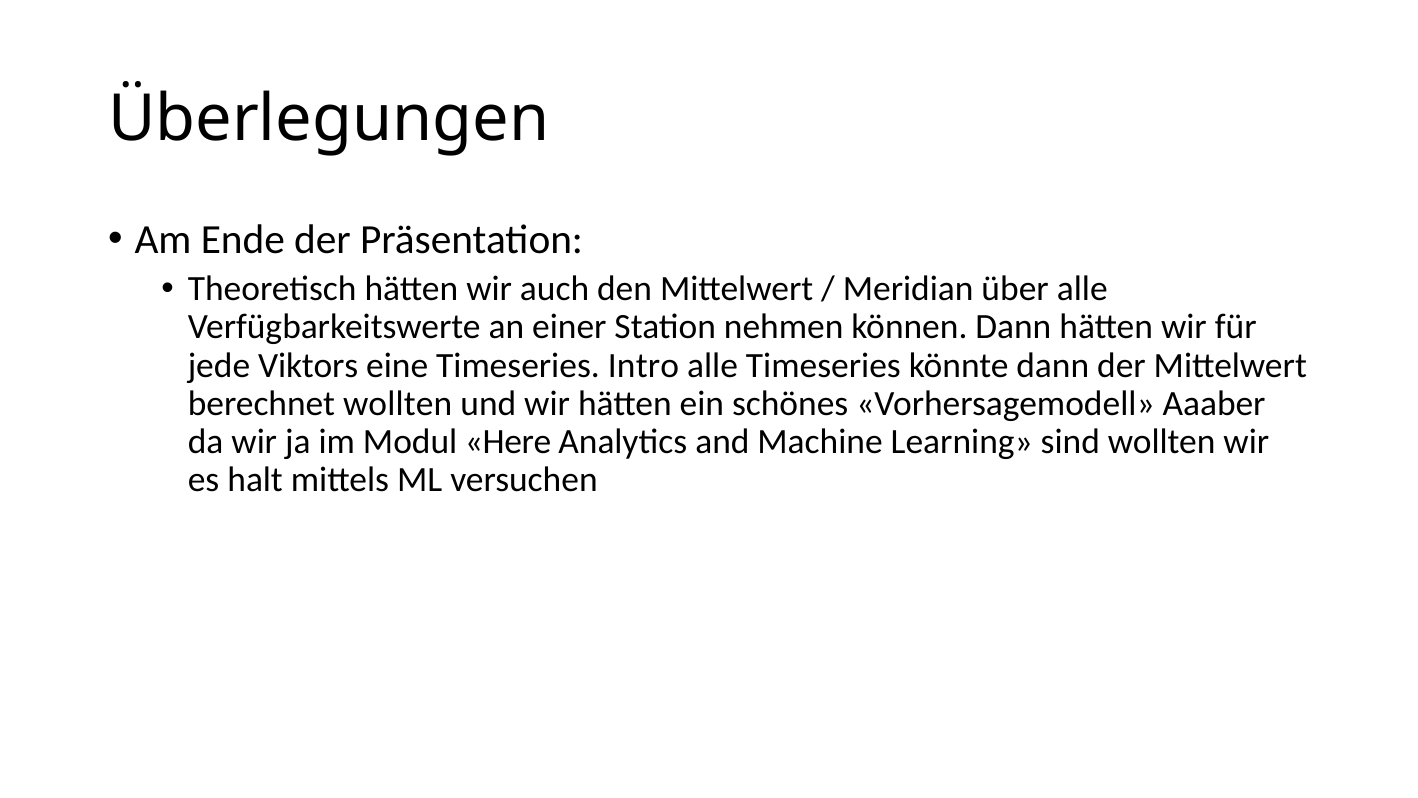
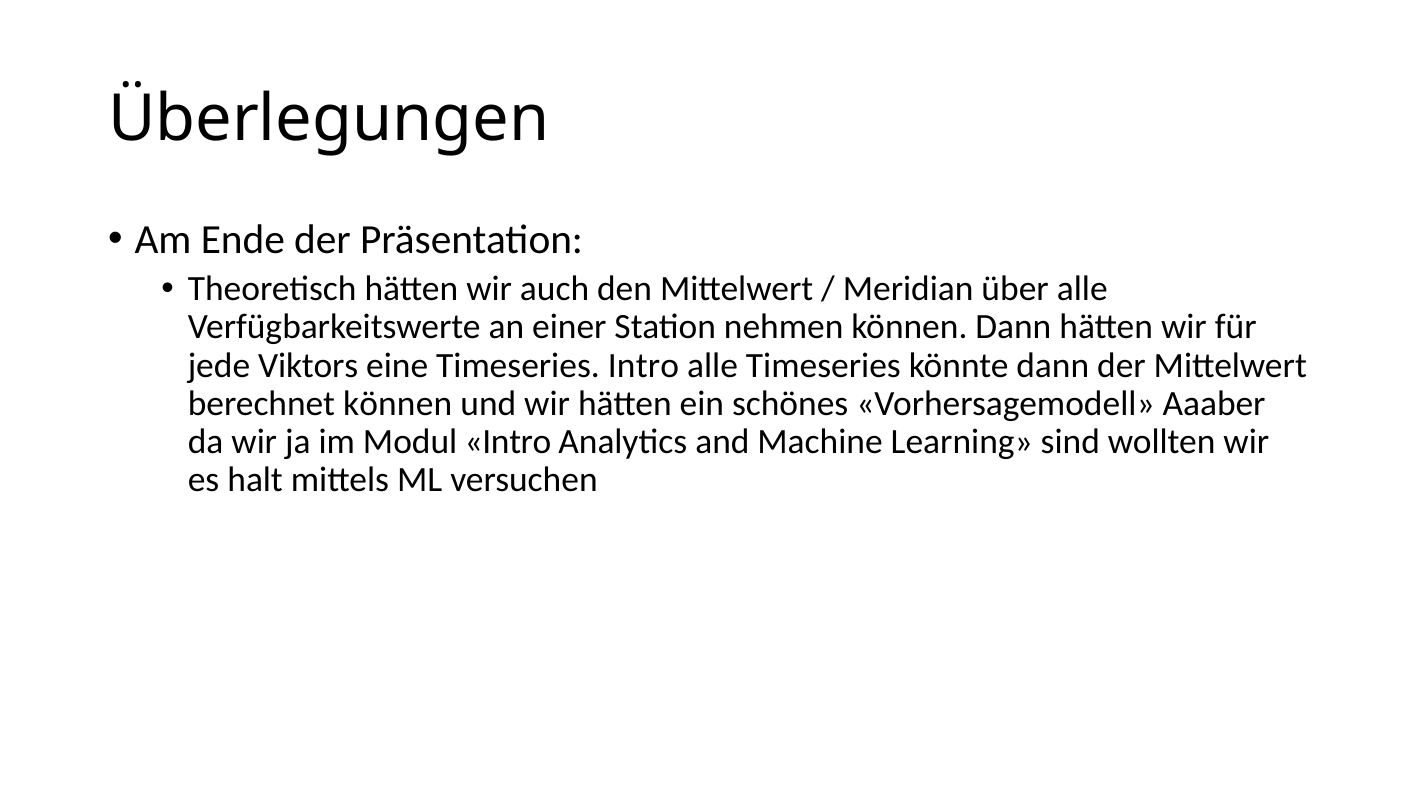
berechnet wollten: wollten -> können
Modul Here: Here -> Intro
